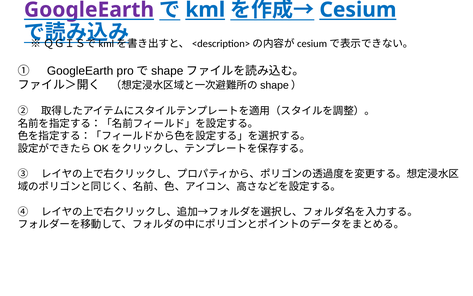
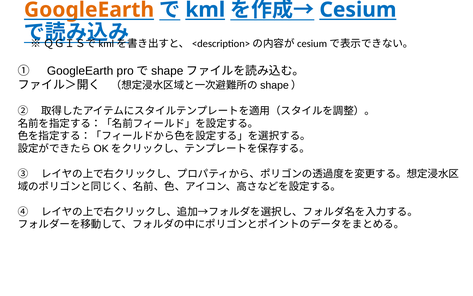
GoogleEarth at (89, 10) colour: purple -> orange
